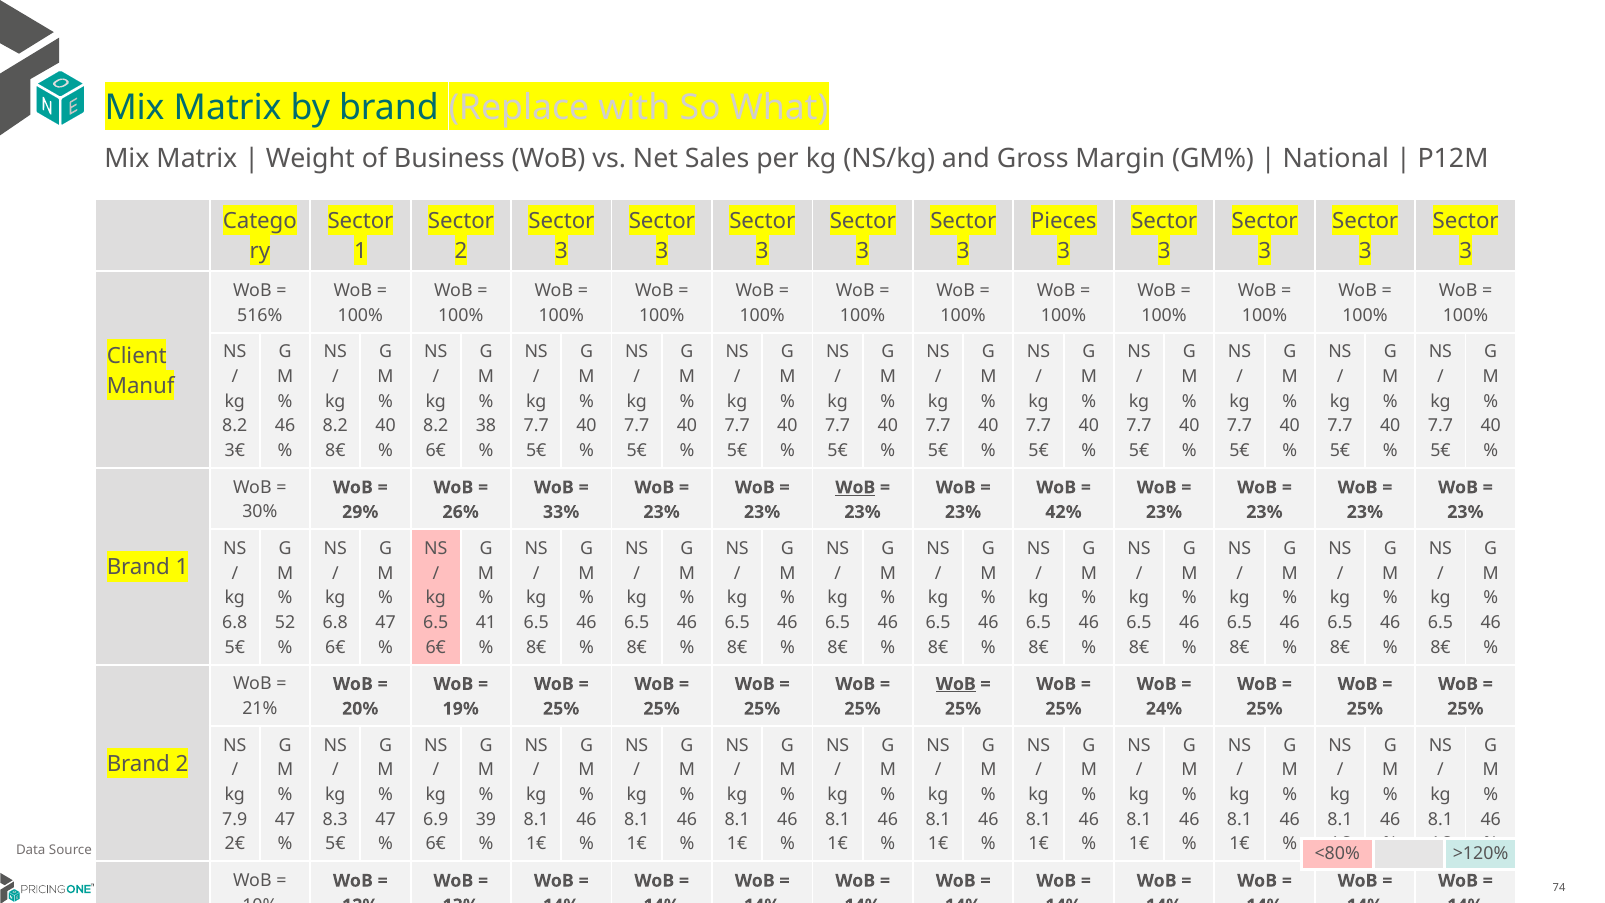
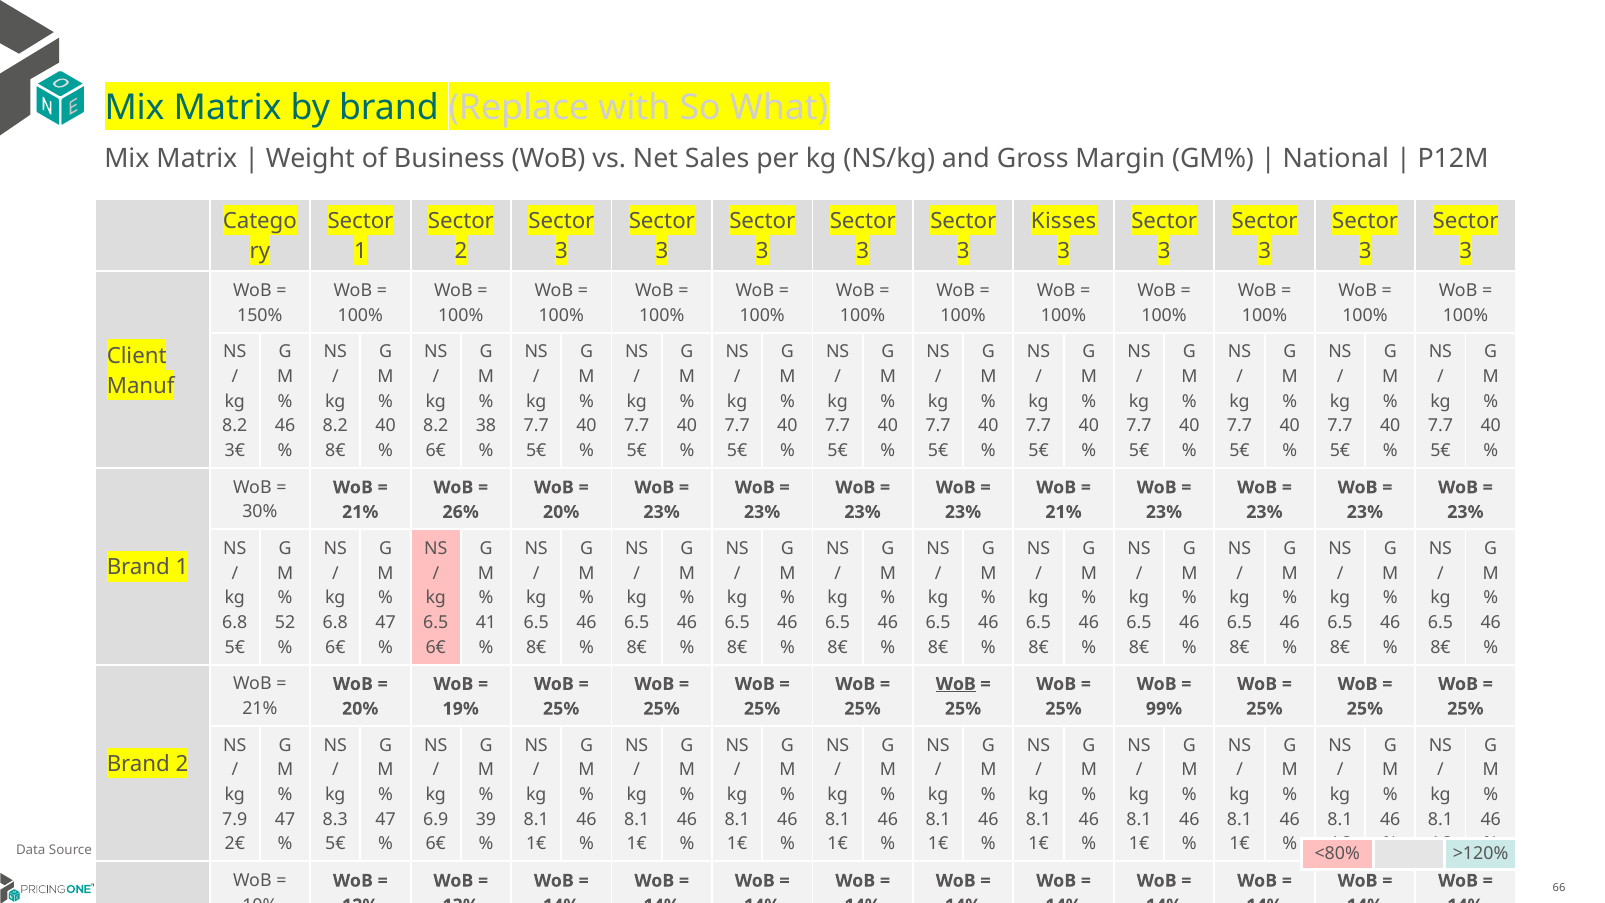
Pieces: Pieces -> Kisses
516%: 516% -> 150%
WoB at (855, 487) underline: present -> none
29% at (360, 512): 29% -> 21%
33% at (561, 512): 33% -> 20%
42% at (1064, 512): 42% -> 21%
24%: 24% -> 99%
74: 74 -> 66
